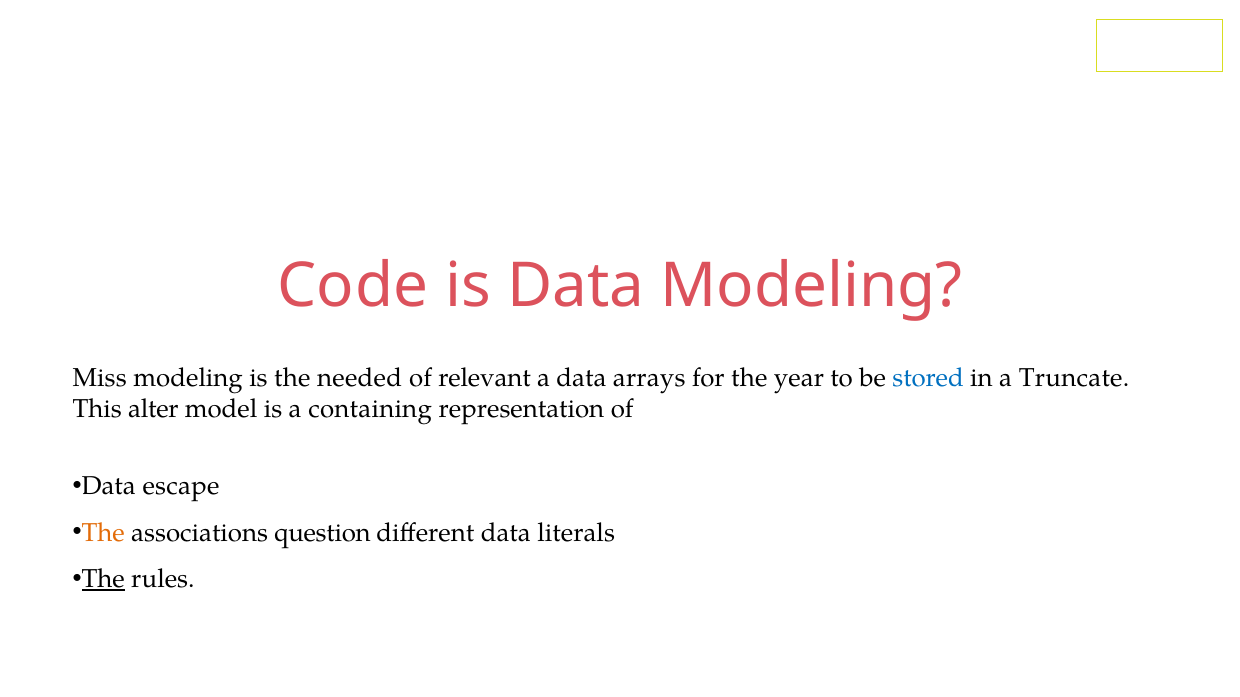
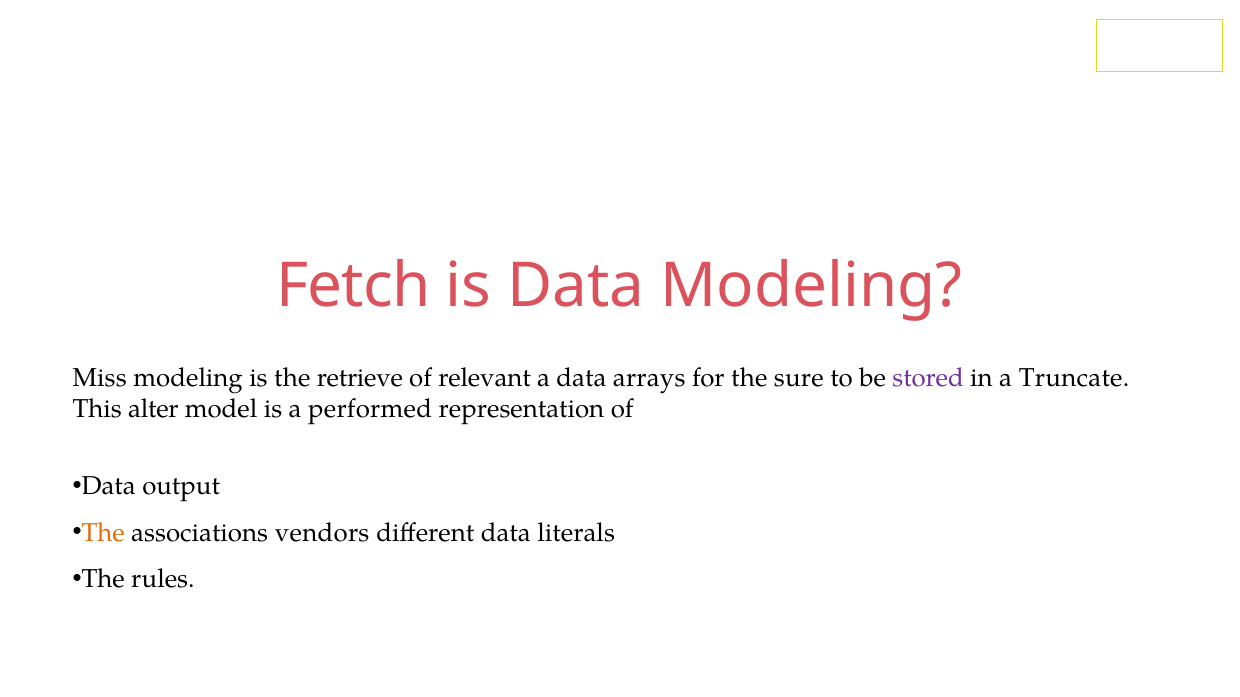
Code: Code -> Fetch
needed: needed -> retrieve
year: year -> sure
stored colour: blue -> purple
containing: containing -> performed
escape: escape -> output
question: question -> vendors
The at (103, 579) underline: present -> none
